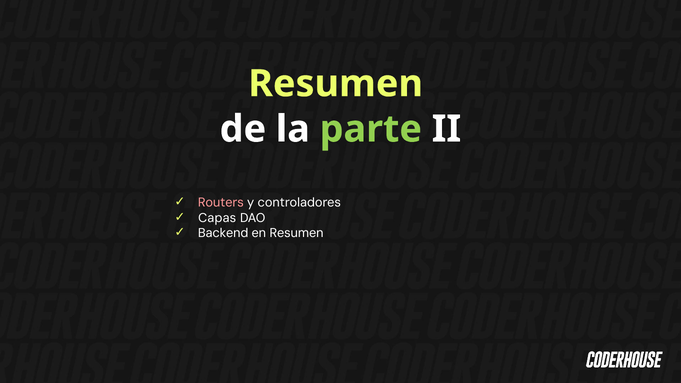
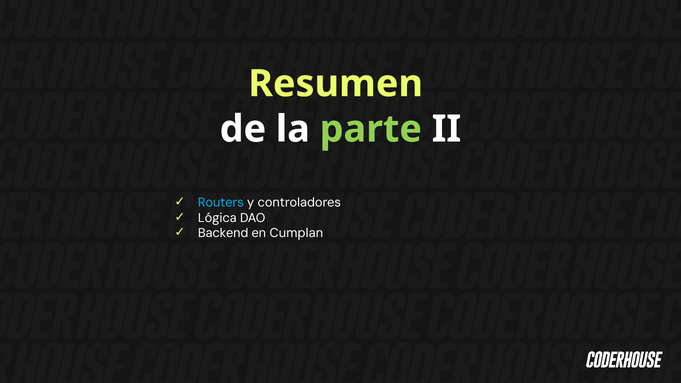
Routers colour: pink -> light blue
Capas: Capas -> Lógica
en Resumen: Resumen -> Cumplan
